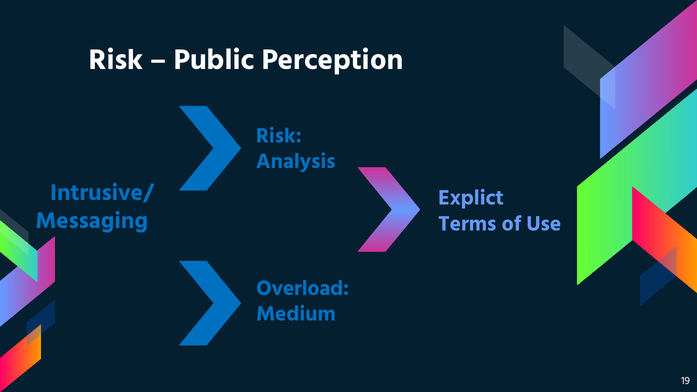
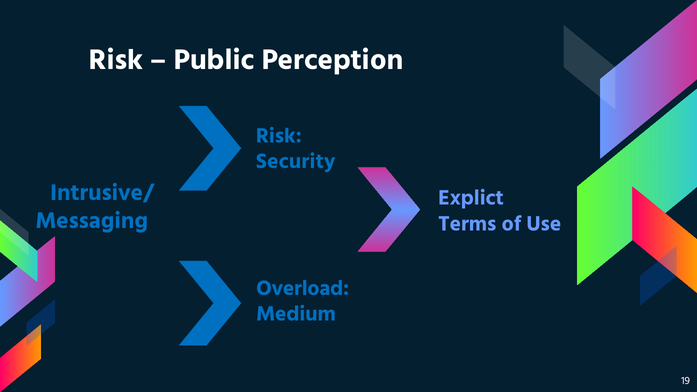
Analysis: Analysis -> Security
